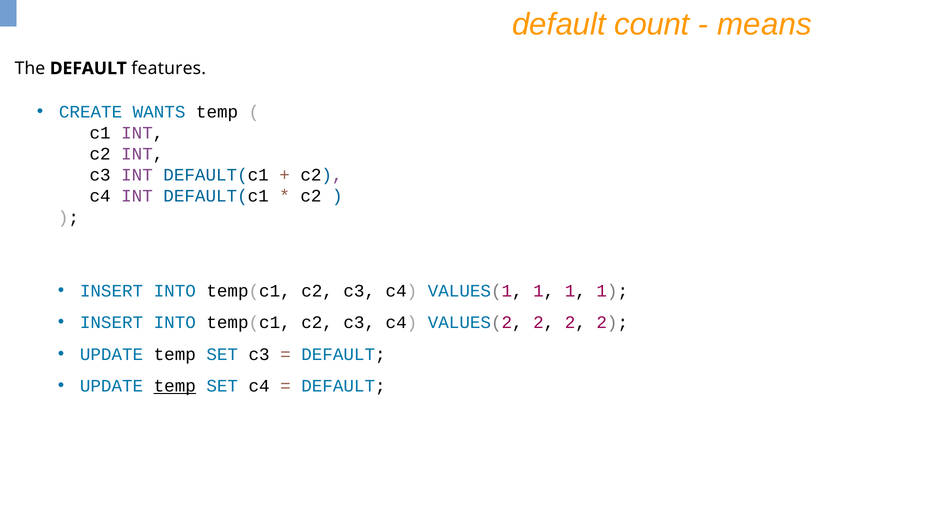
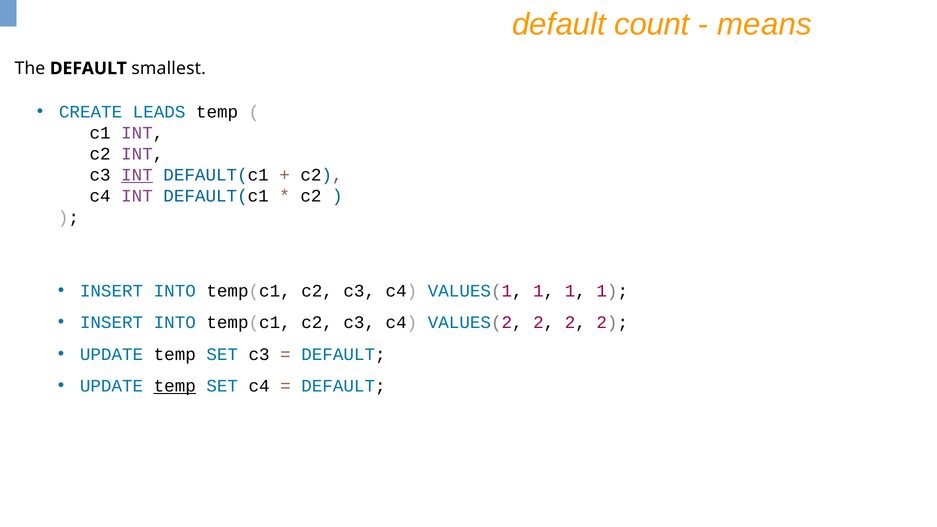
features: features -> smallest
WANTS: WANTS -> LEADS
INT at (137, 175) underline: none -> present
